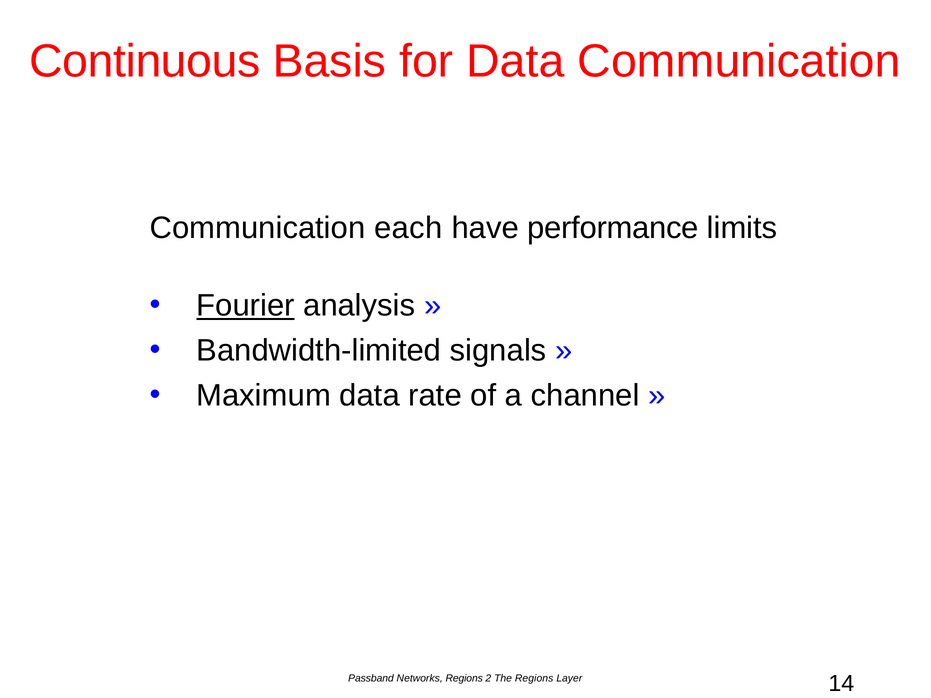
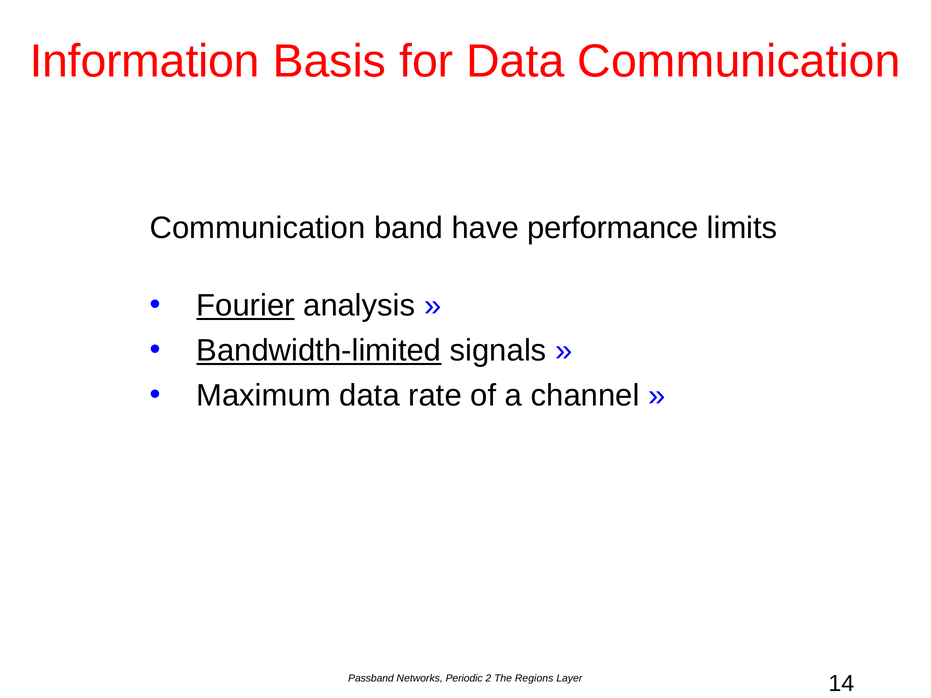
Continuous: Continuous -> Information
each: each -> band
Bandwidth-limited underline: none -> present
Networks Regions: Regions -> Periodic
